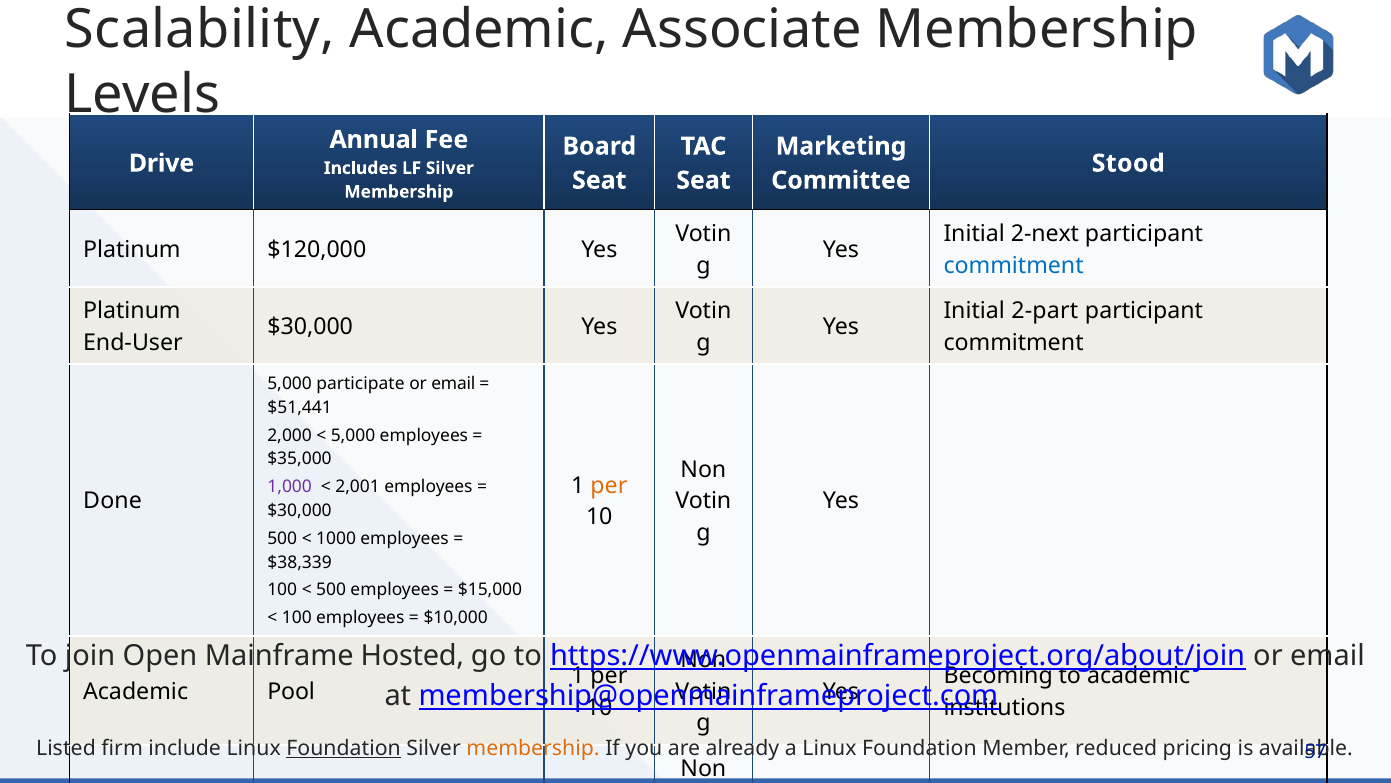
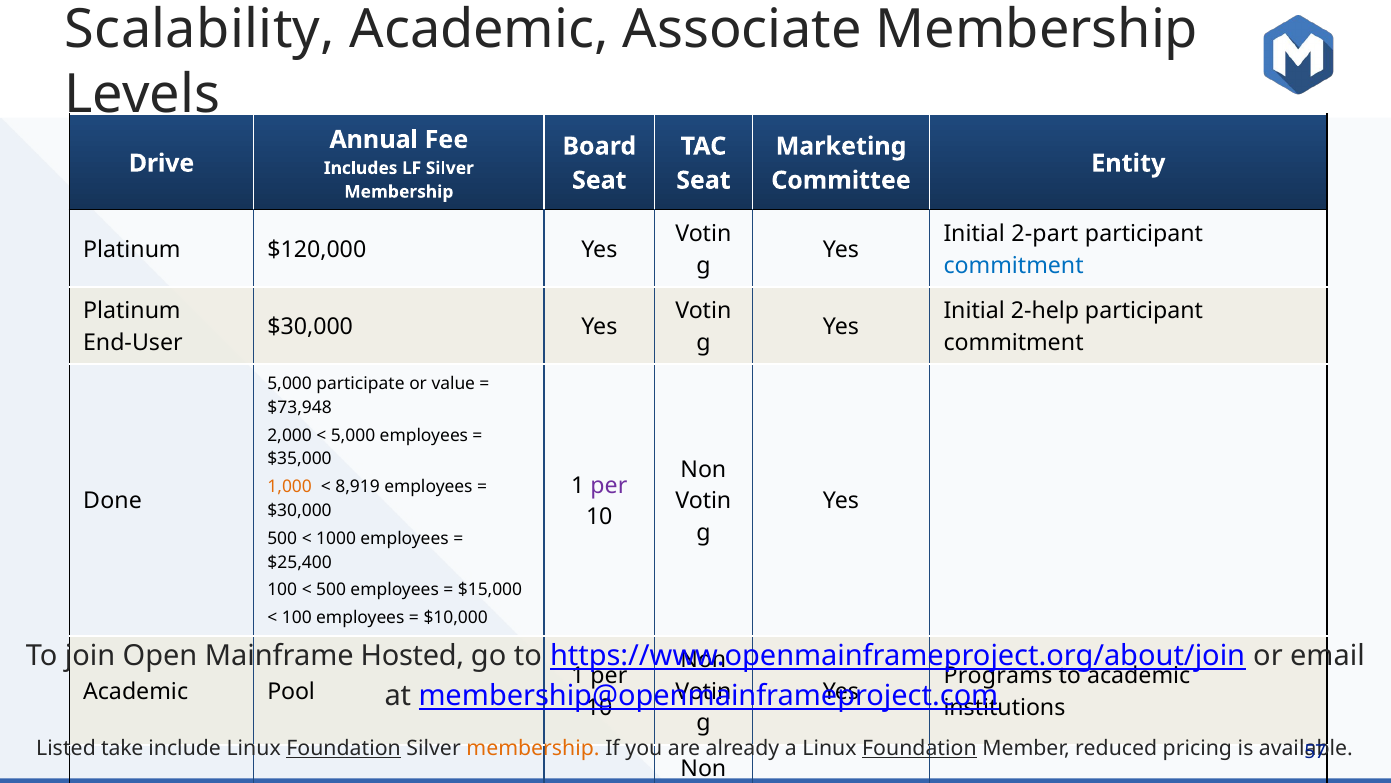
Stood: Stood -> Entity
2-next: 2-next -> 2-part
2-part: 2-part -> 2-help
email at (453, 383): email -> value
$51,441: $51,441 -> $73,948
per at (609, 485) colour: orange -> purple
1,000 colour: purple -> orange
2,001: 2,001 -> 8,919
$38,339: $38,339 -> $25,400
Becoming: Becoming -> Programs
firm: firm -> take
Foundation at (919, 748) underline: none -> present
